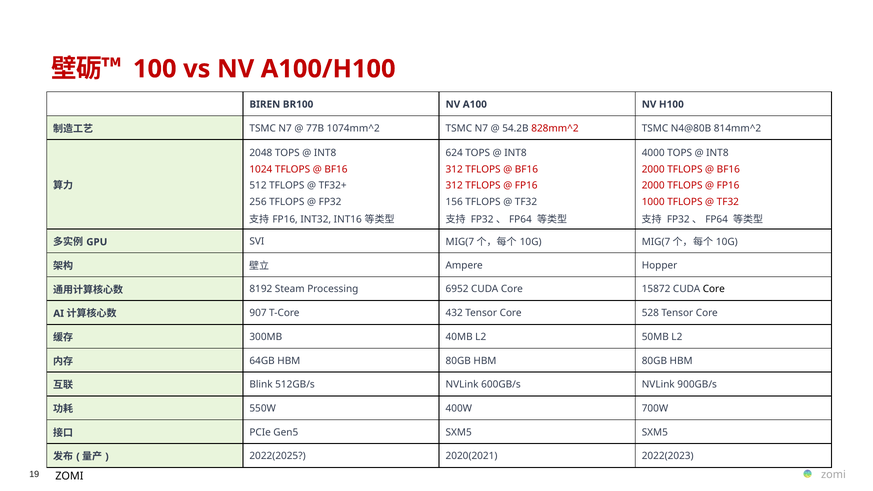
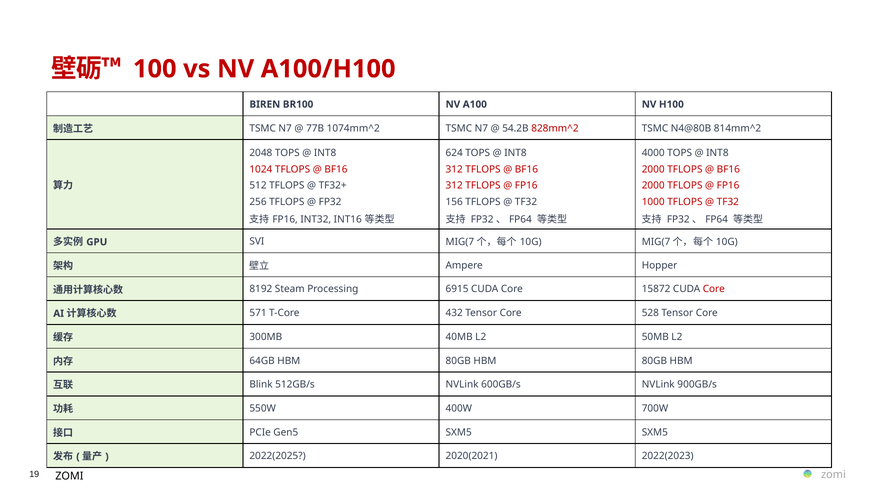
6952: 6952 -> 6915
Core at (714, 289) colour: black -> red
907: 907 -> 571
